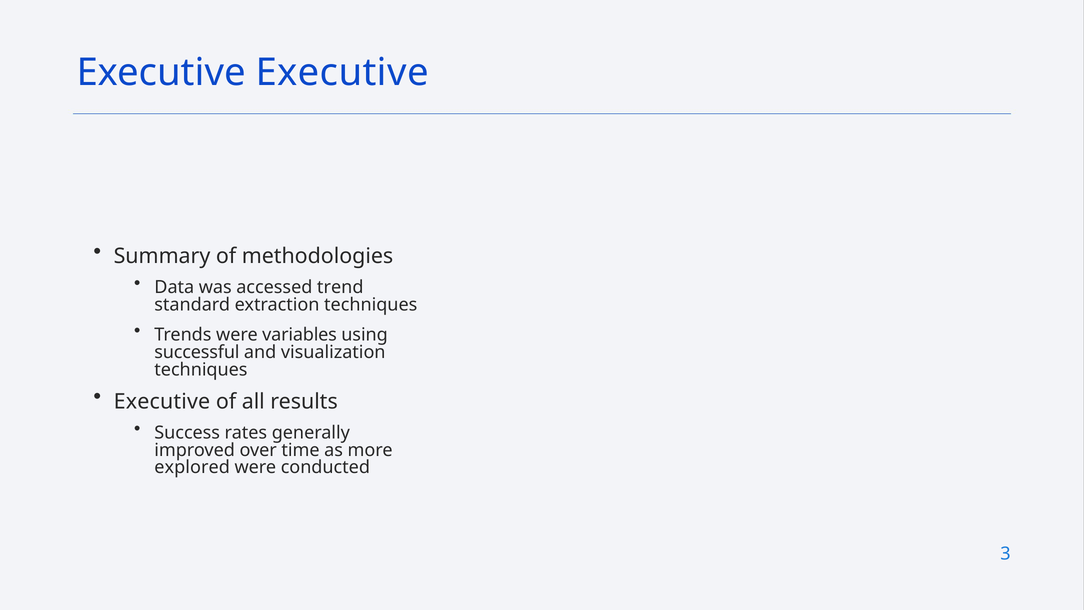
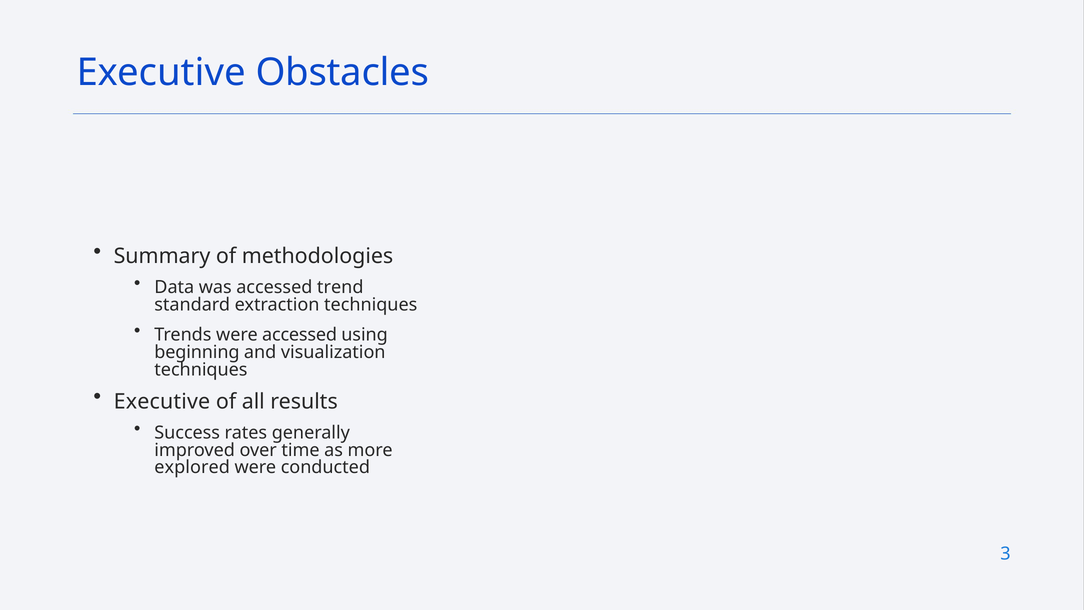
Executive Executive: Executive -> Obstacles
were variables: variables -> accessed
successful: successful -> beginning
